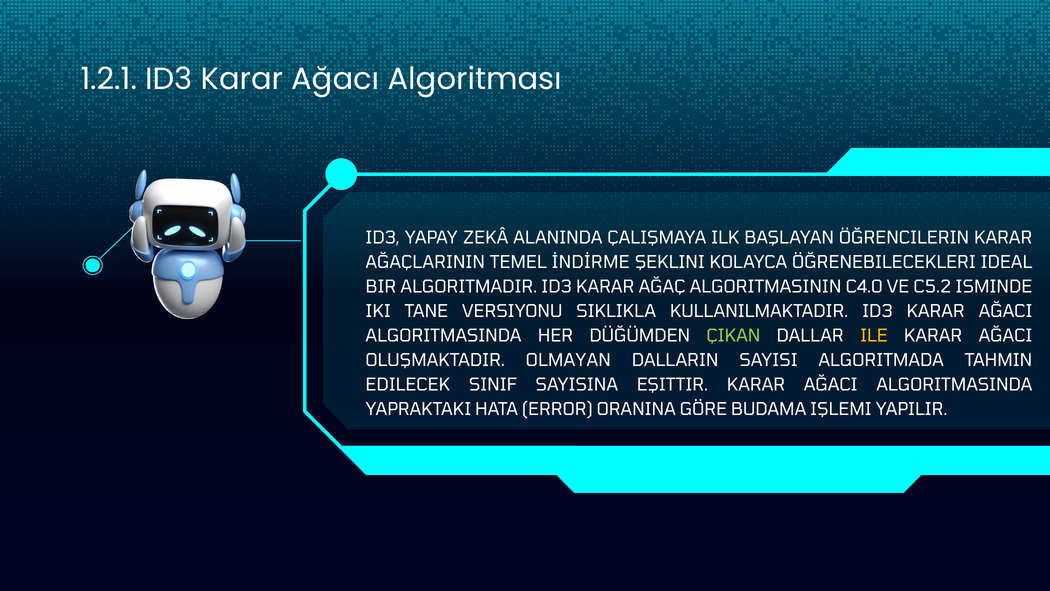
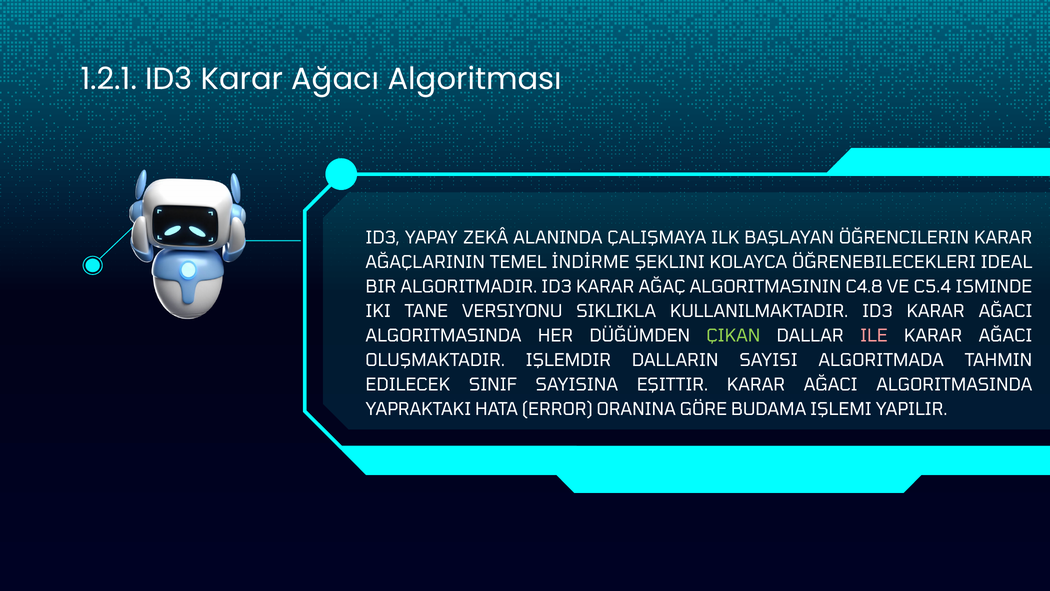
C4.0: C4.0 -> C4.8
C5.2: C5.2 -> C5.4
ILE colour: yellow -> pink
OLMAYAN: OLMAYAN -> IŞLEMDIR
